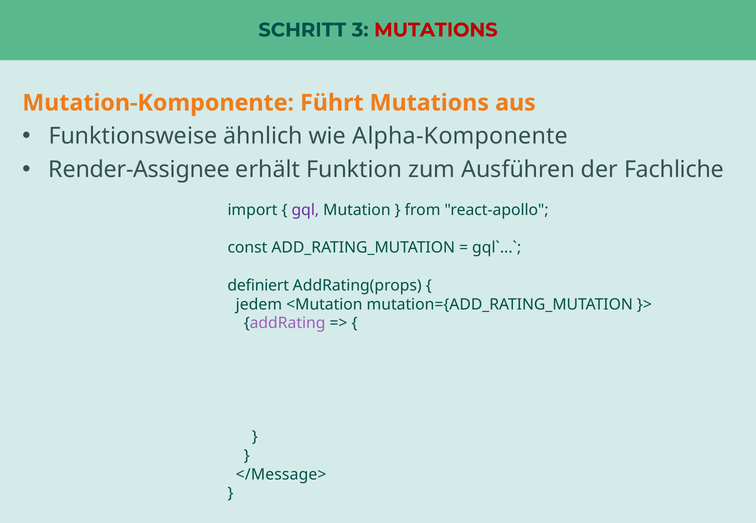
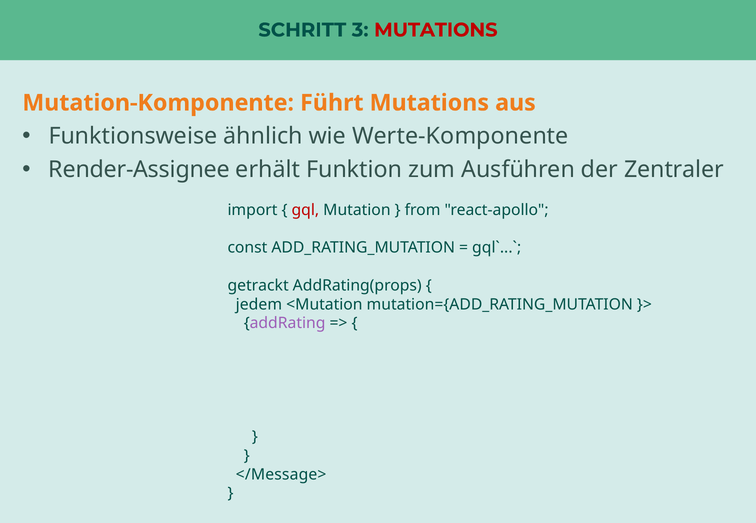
Alpha-Komponente: Alpha-Komponente -> Werte-Komponente
Fachliche: Fachliche -> Zentraler
gql colour: purple -> red
definiert: definiert -> getrackt
